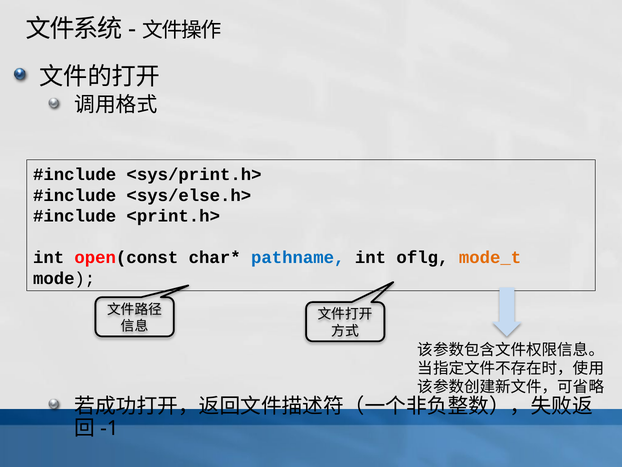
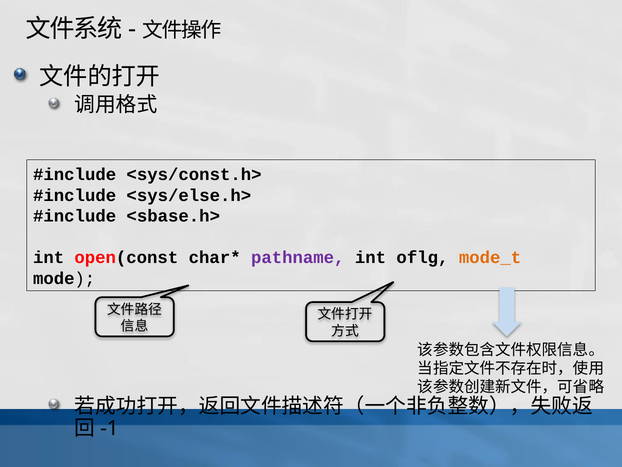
<sys/print.h>: <sys/print.h> -> <sys/const.h>
<print.h>: <print.h> -> <sbase.h>
pathname colour: blue -> purple
